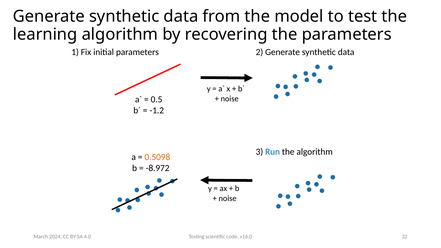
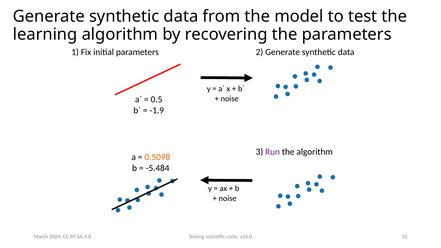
-1.2: -1.2 -> -1.9
Run colour: blue -> purple
-8.972: -8.972 -> -5.484
